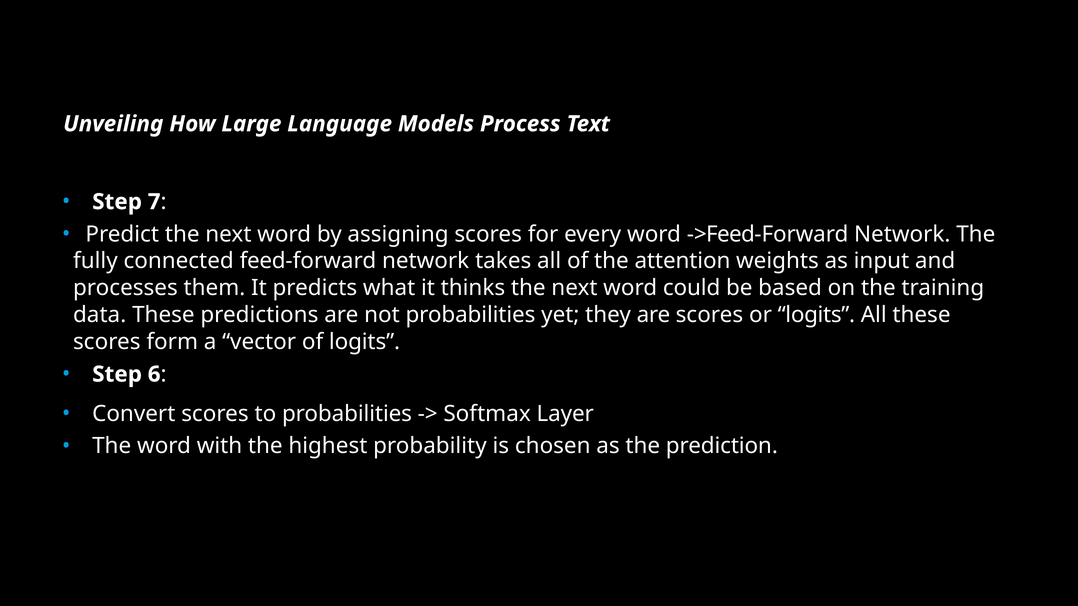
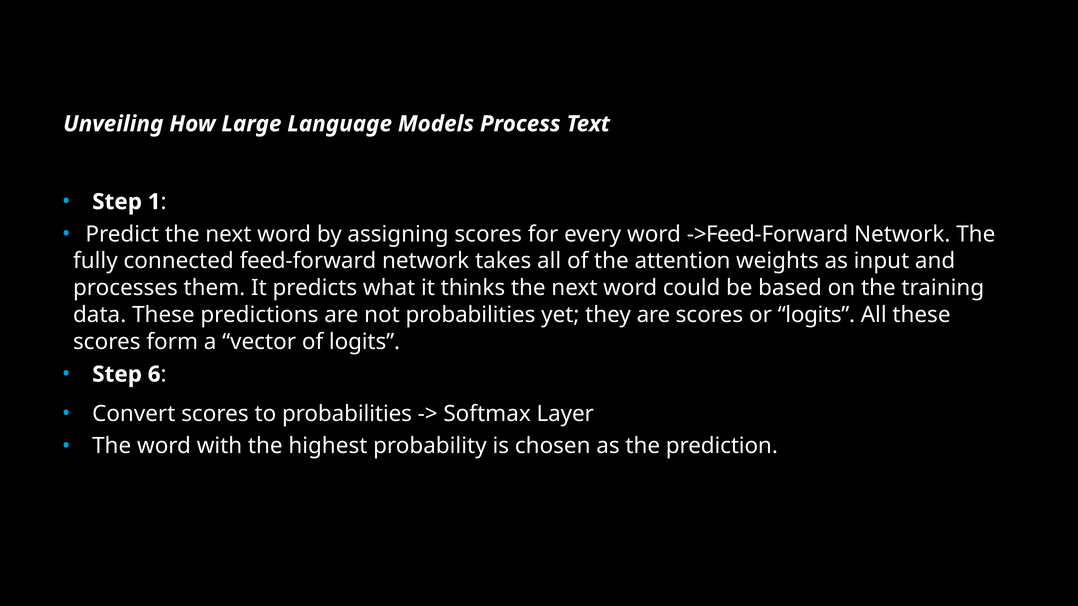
7: 7 -> 1
